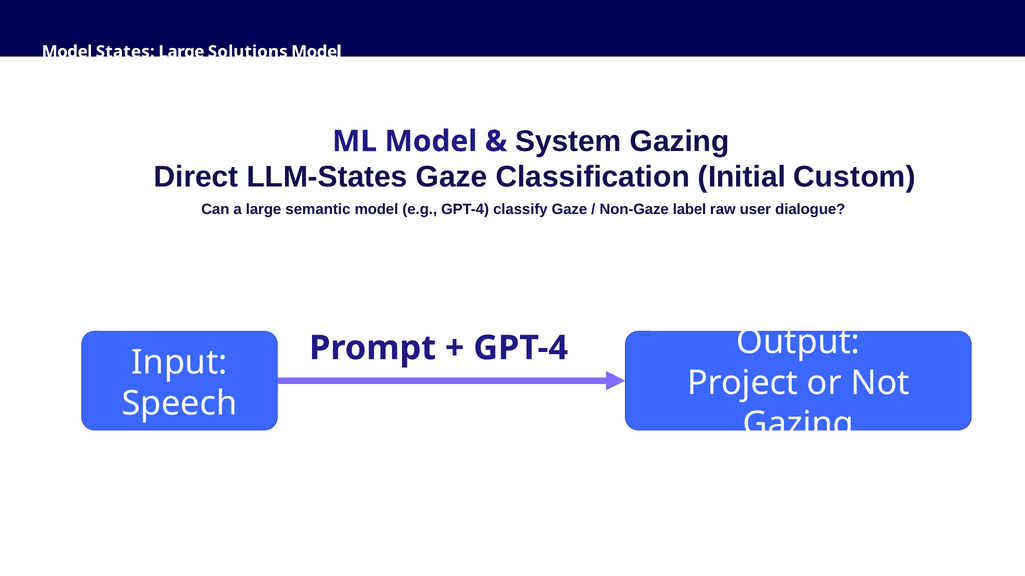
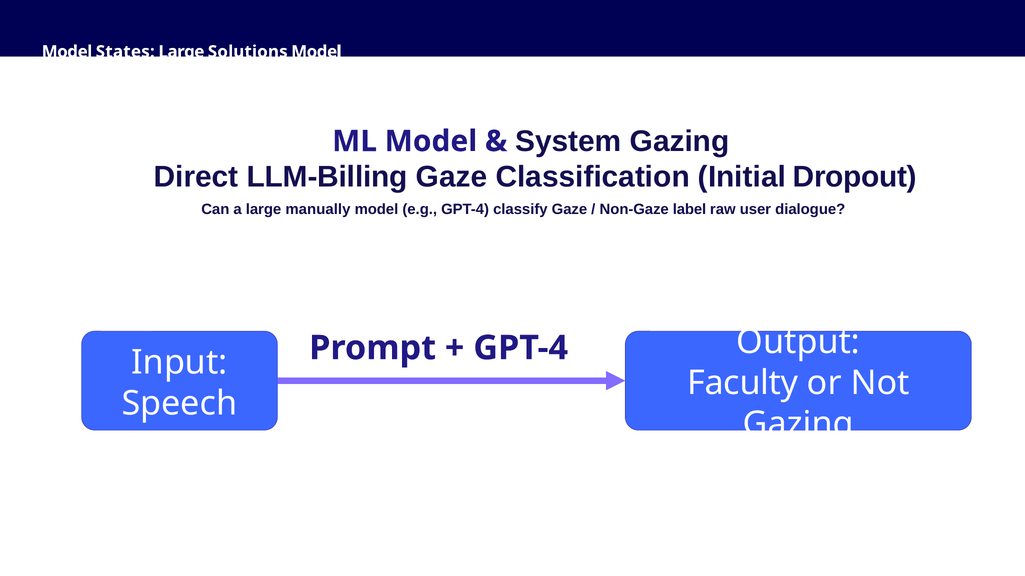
LLM-States: LLM-States -> LLM-Billing
Custom: Custom -> Dropout
semantic: semantic -> manually
Project: Project -> Faculty
